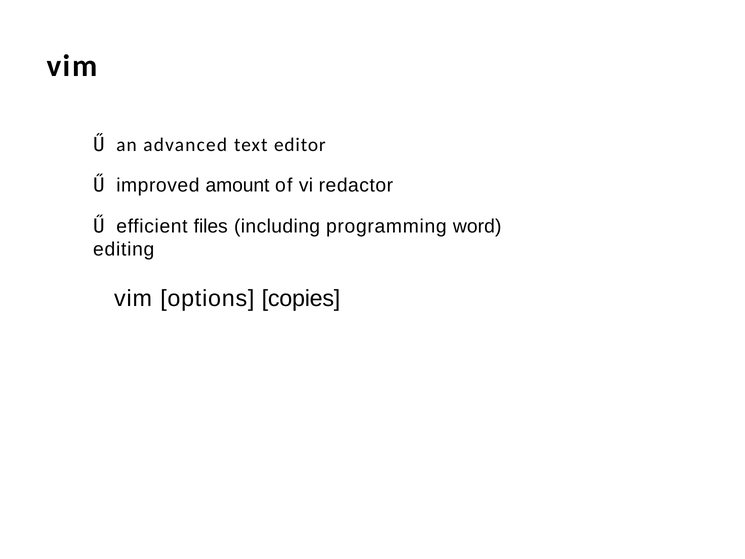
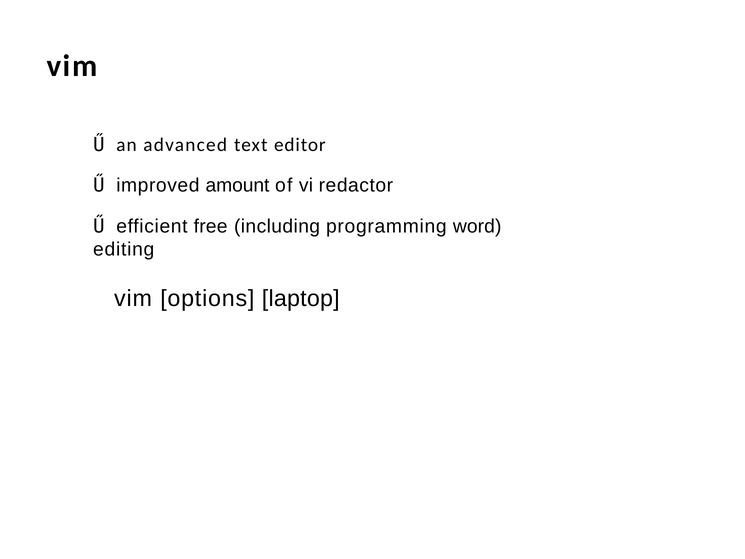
files: files -> free
copies: copies -> laptop
